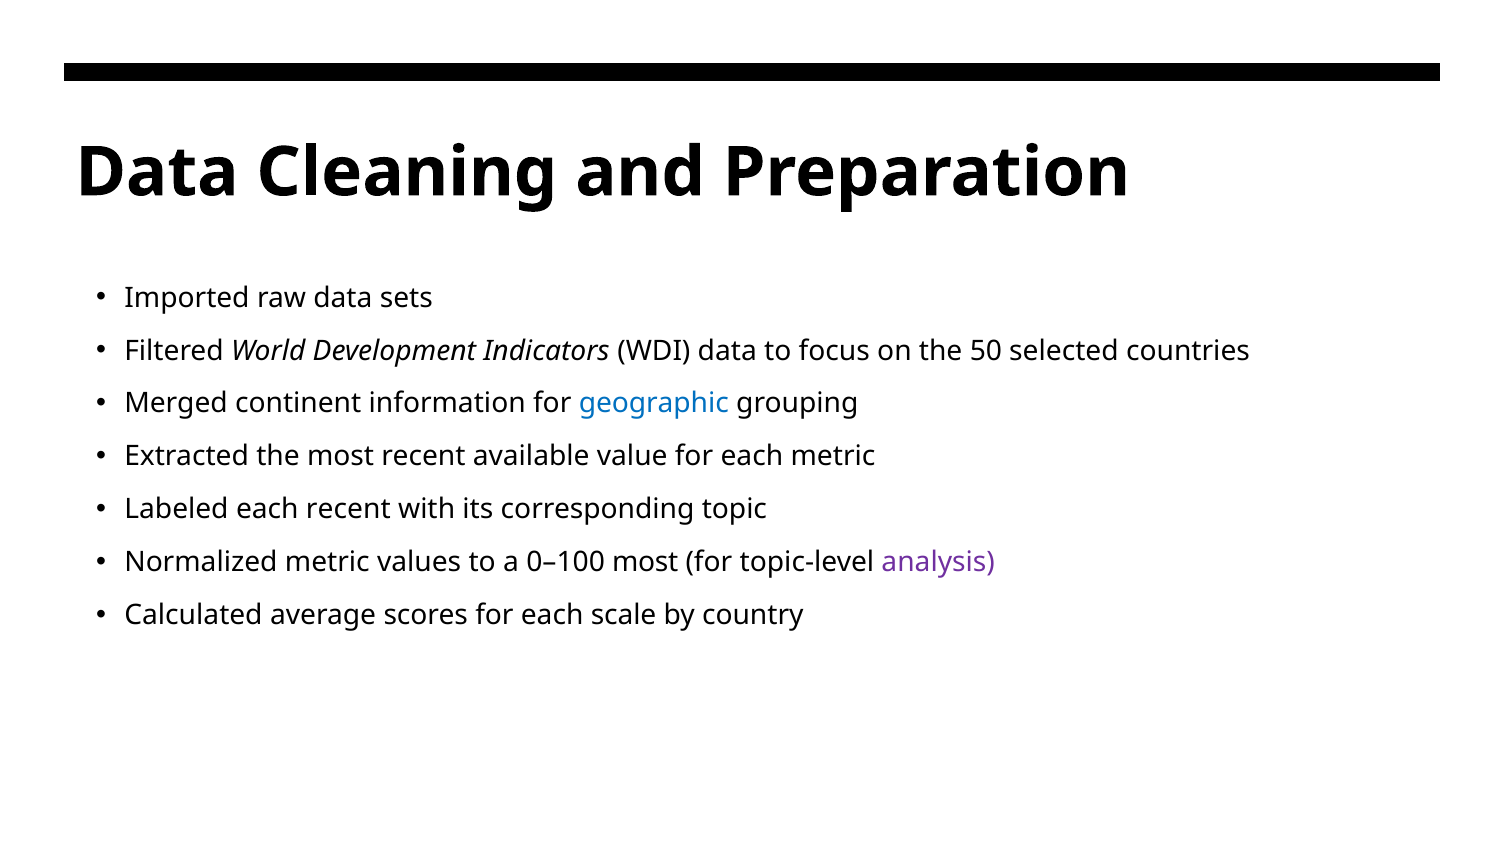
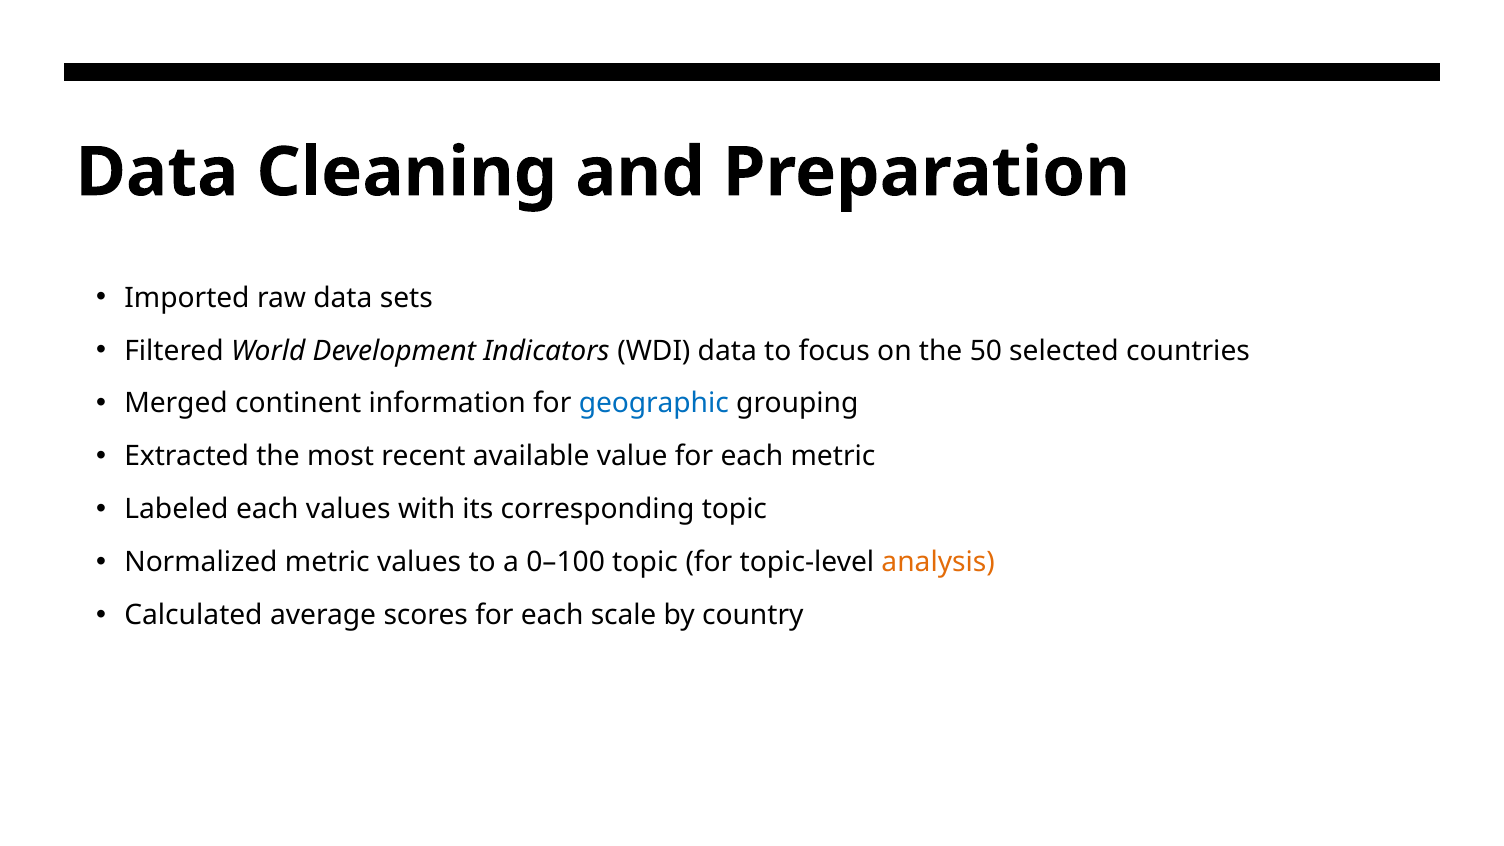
each recent: recent -> values
0–100 most: most -> topic
analysis colour: purple -> orange
